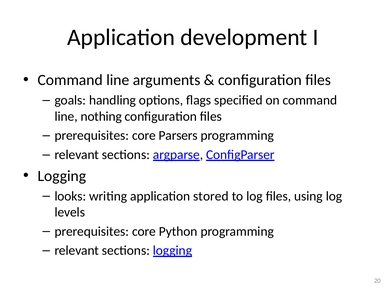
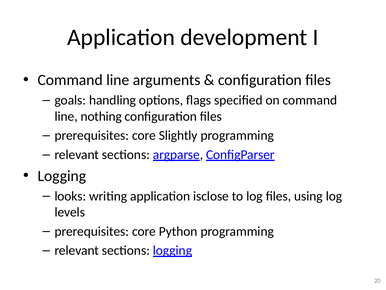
Parsers: Parsers -> Slightly
stored: stored -> isclose
